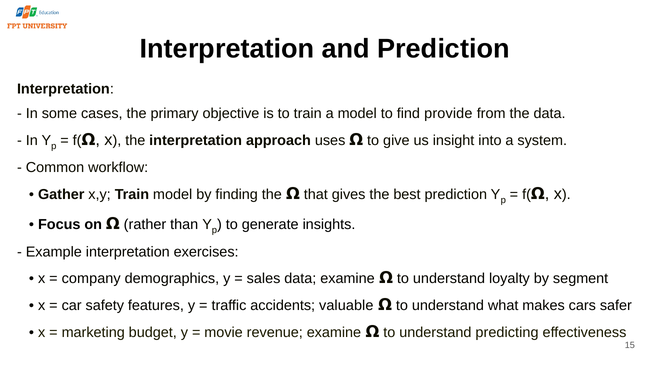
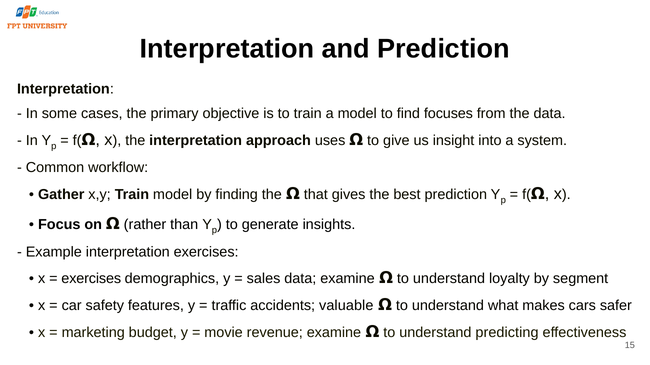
provide: provide -> focuses
company at (91, 279): company -> exercises
